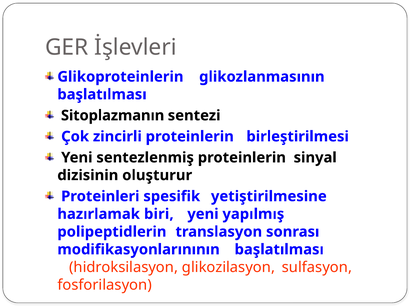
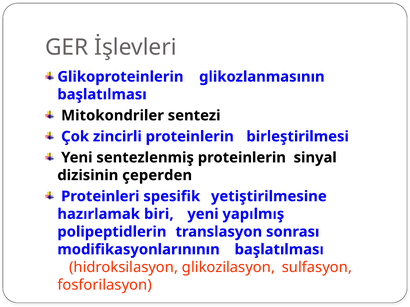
Sitoplazmanın: Sitoplazmanın -> Mitokondriler
oluşturur: oluşturur -> çeperden
